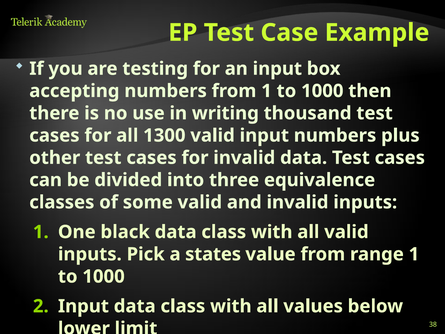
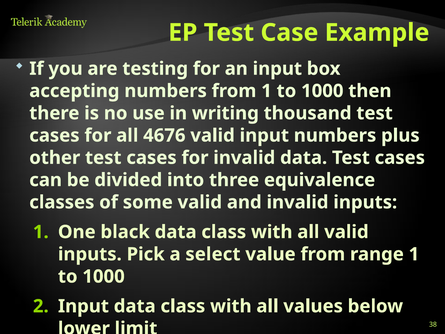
1300: 1300 -> 4676
states: states -> select
